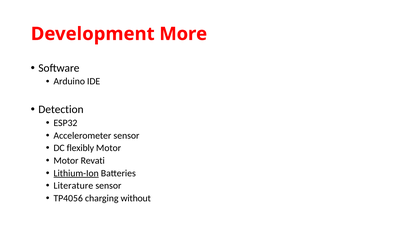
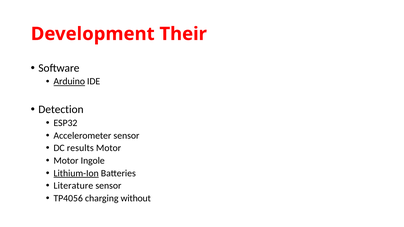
More: More -> Their
Arduino underline: none -> present
flexibly: flexibly -> results
Revati: Revati -> Ingole
